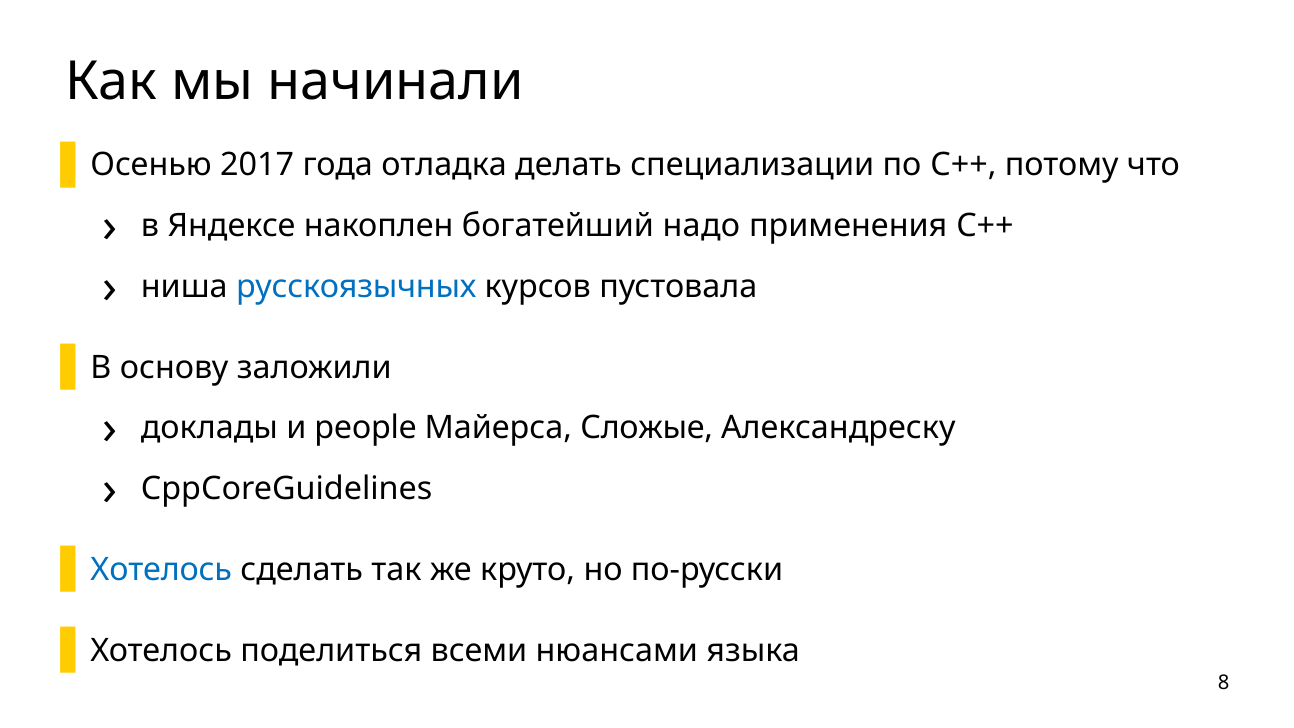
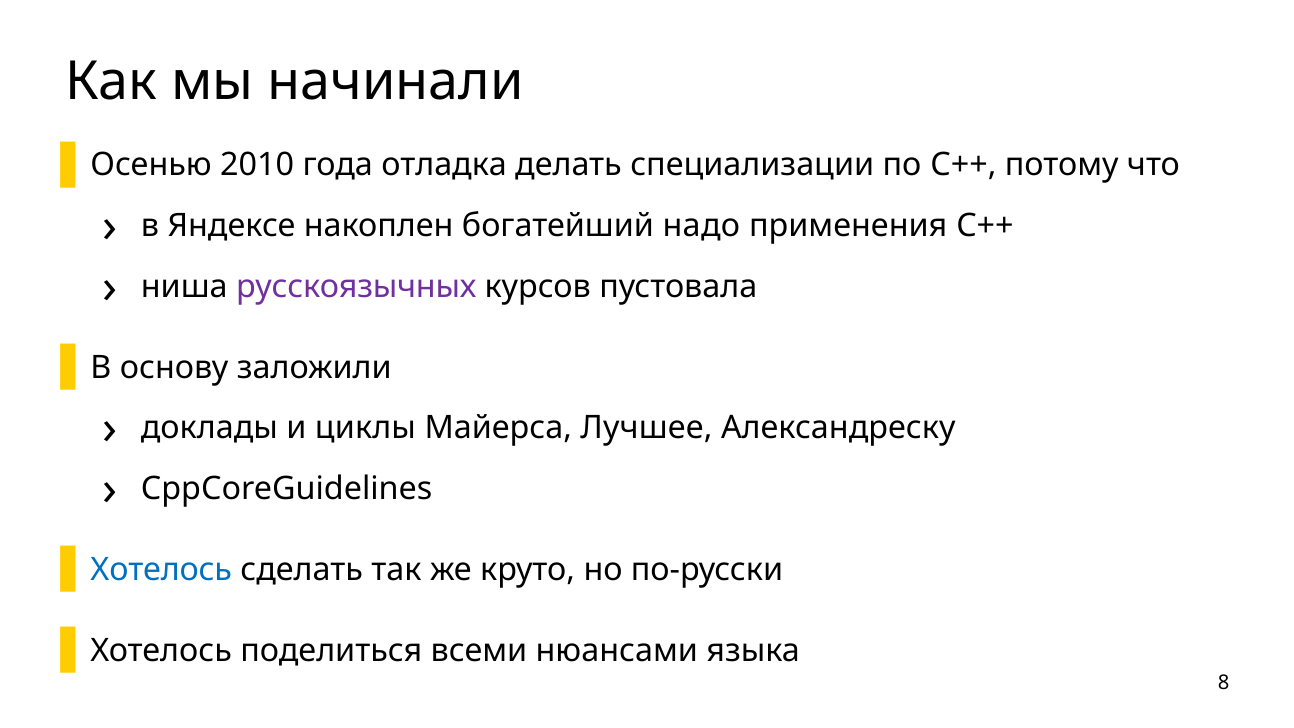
2017: 2017 -> 2010
русскоязычных colour: blue -> purple
people: people -> циклы
Сложые: Сложые -> Лучшее
